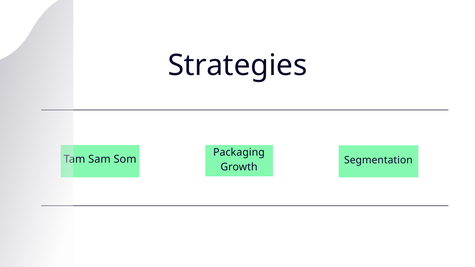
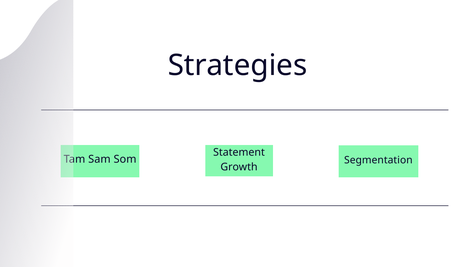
Packaging: Packaging -> Statement
